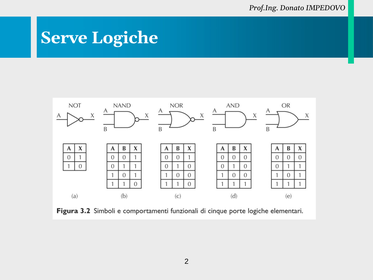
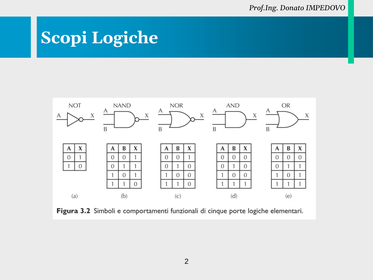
Serve: Serve -> Scopi
